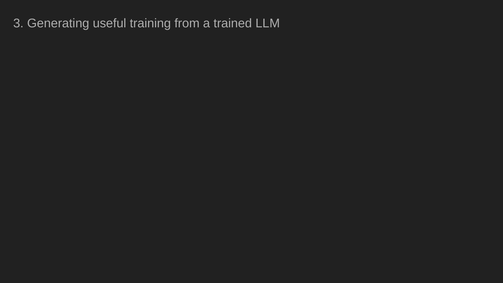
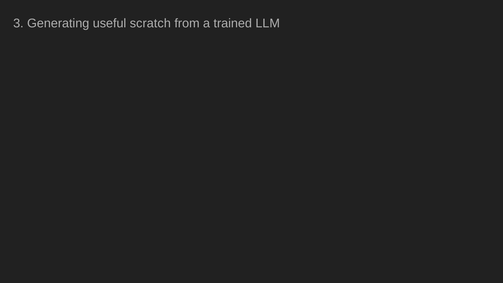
training: training -> scratch
